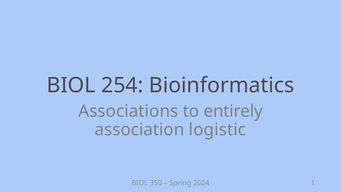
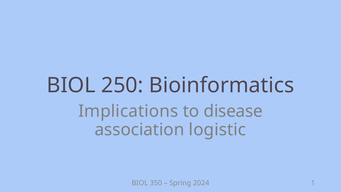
254: 254 -> 250
Associations: Associations -> Implications
entirely: entirely -> disease
